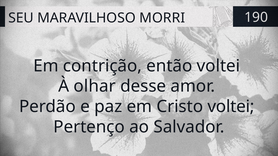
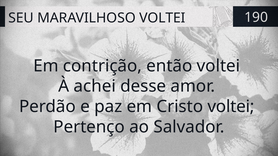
MARAVILHOSO MORRI: MORRI -> VOLTEI
olhar: olhar -> achei
